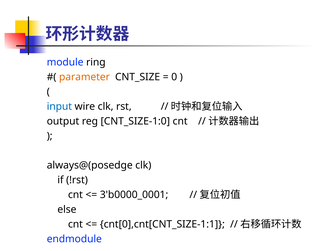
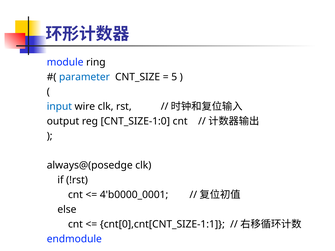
parameter colour: orange -> blue
0: 0 -> 5
3'b0000_0001: 3'b0000_0001 -> 4'b0000_0001
